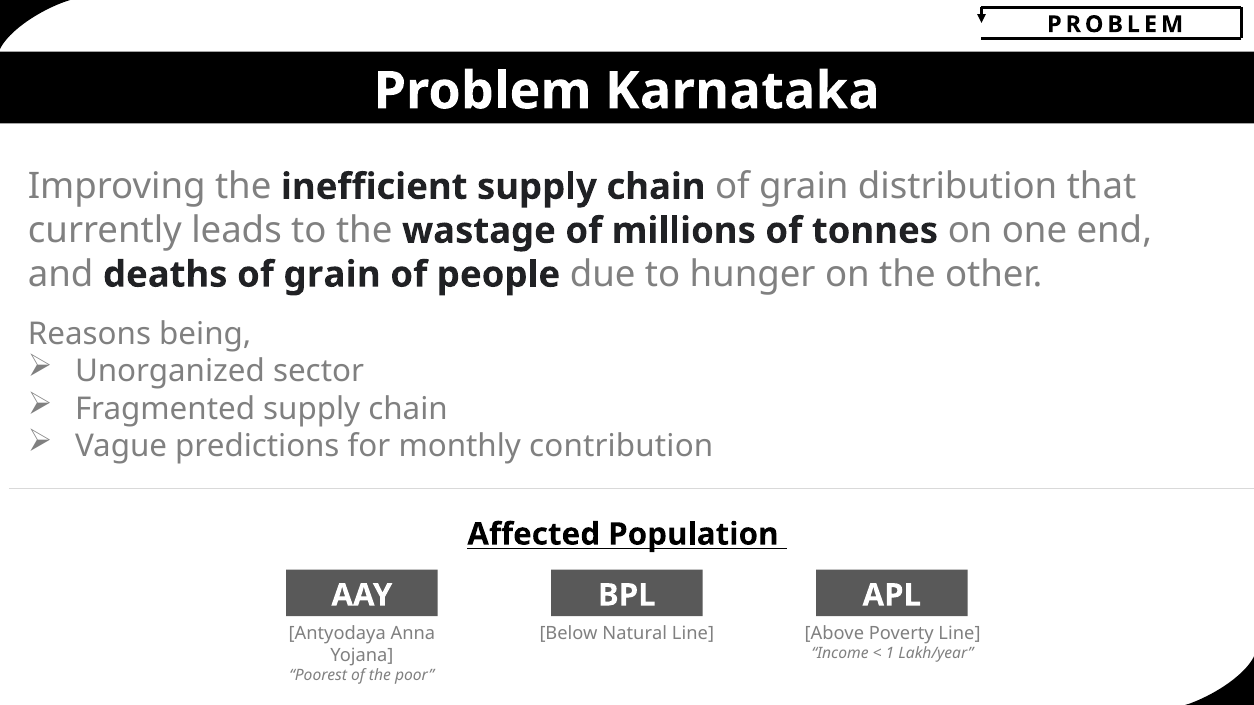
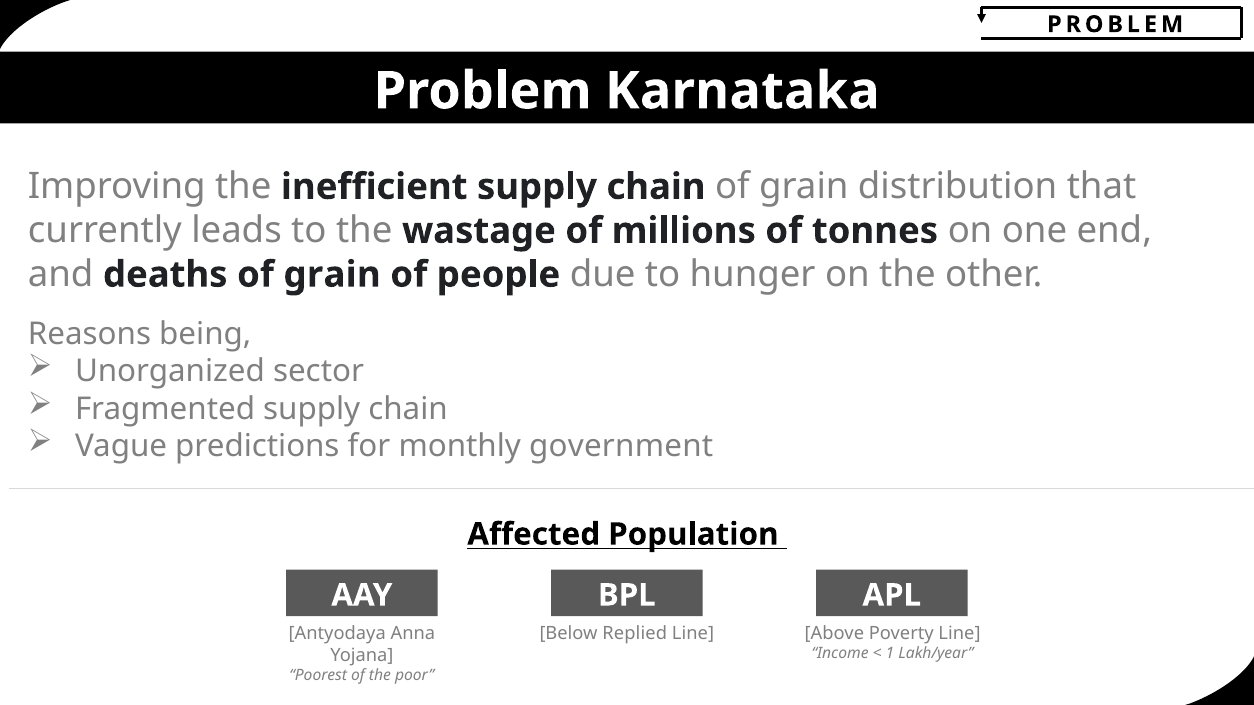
contribution: contribution -> government
Natural: Natural -> Replied
